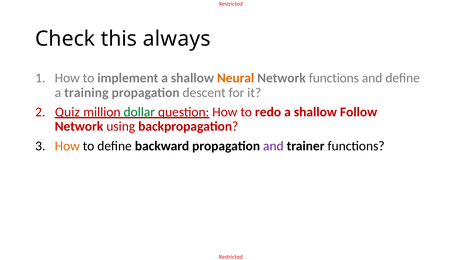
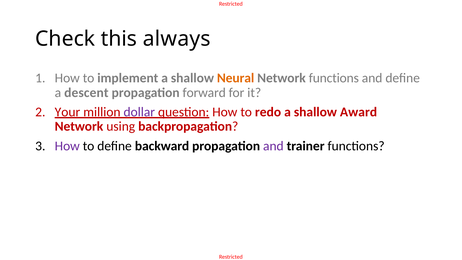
training: training -> descent
descent: descent -> forward
Quiz: Quiz -> Your
dollar colour: green -> purple
Follow: Follow -> Award
How at (67, 146) colour: orange -> purple
